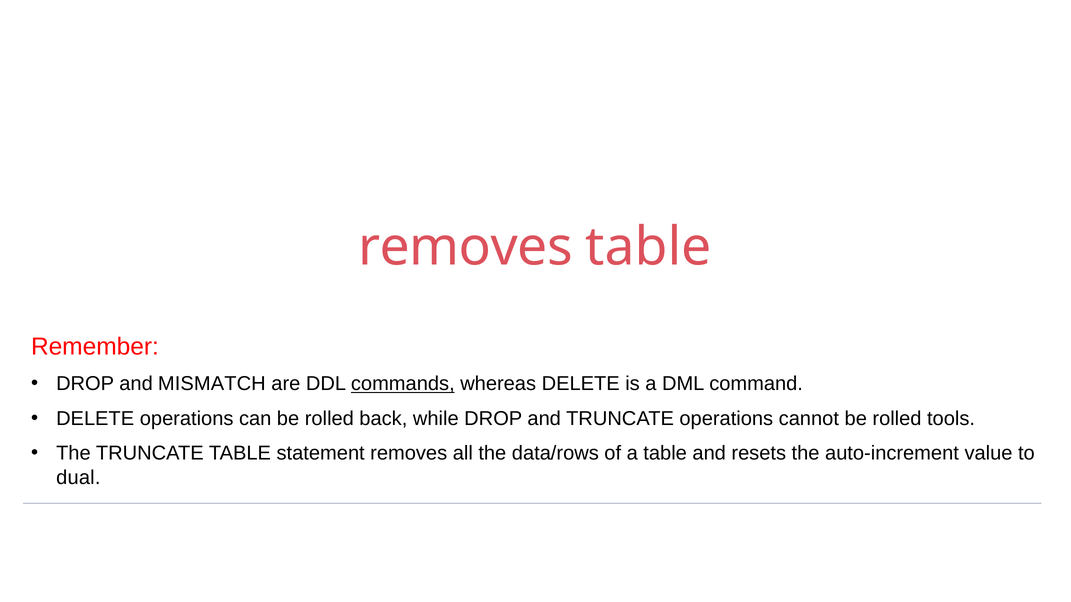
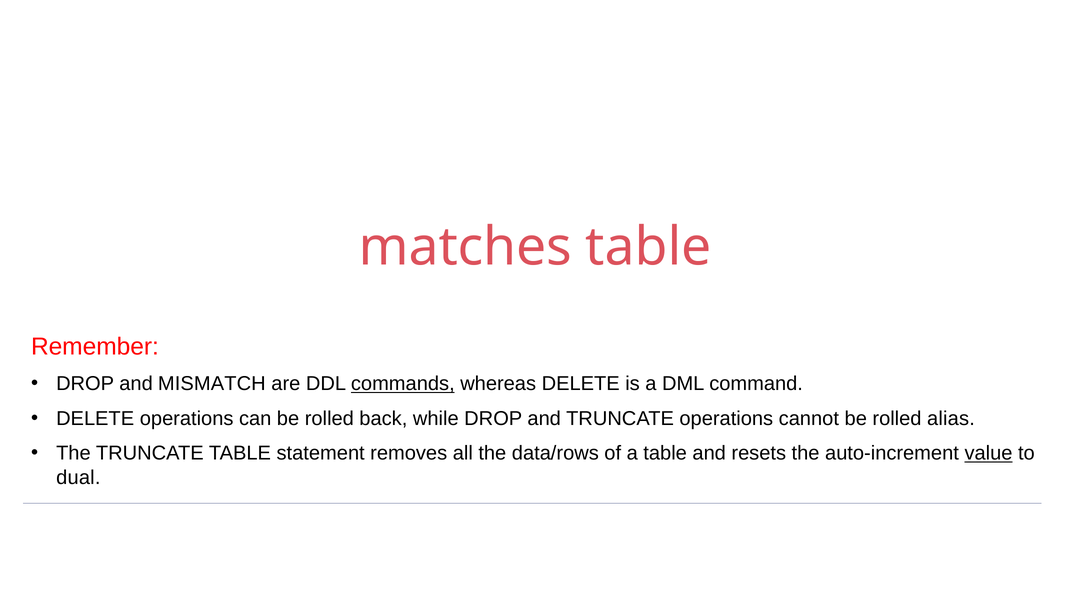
removes at (465, 247): removes -> matches
tools: tools -> alias
value underline: none -> present
